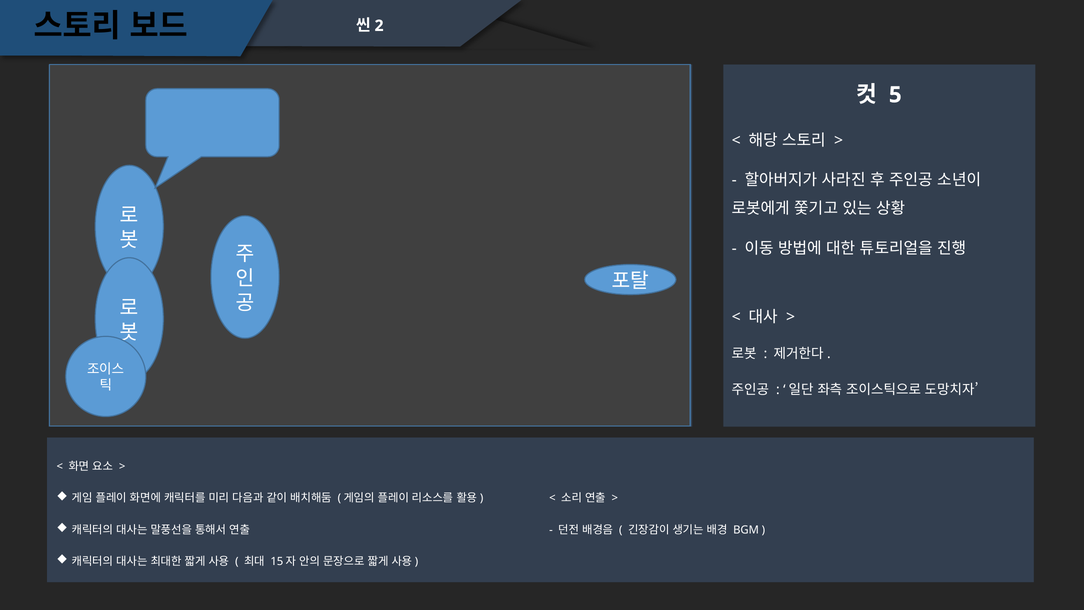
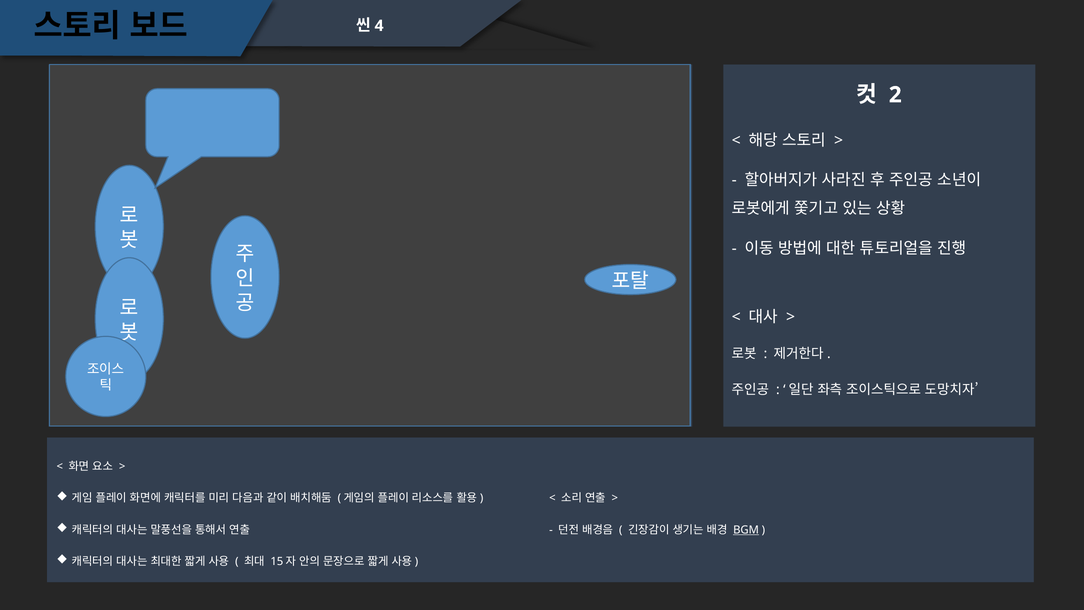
2: 2 -> 4
5: 5 -> 2
BGM underline: none -> present
